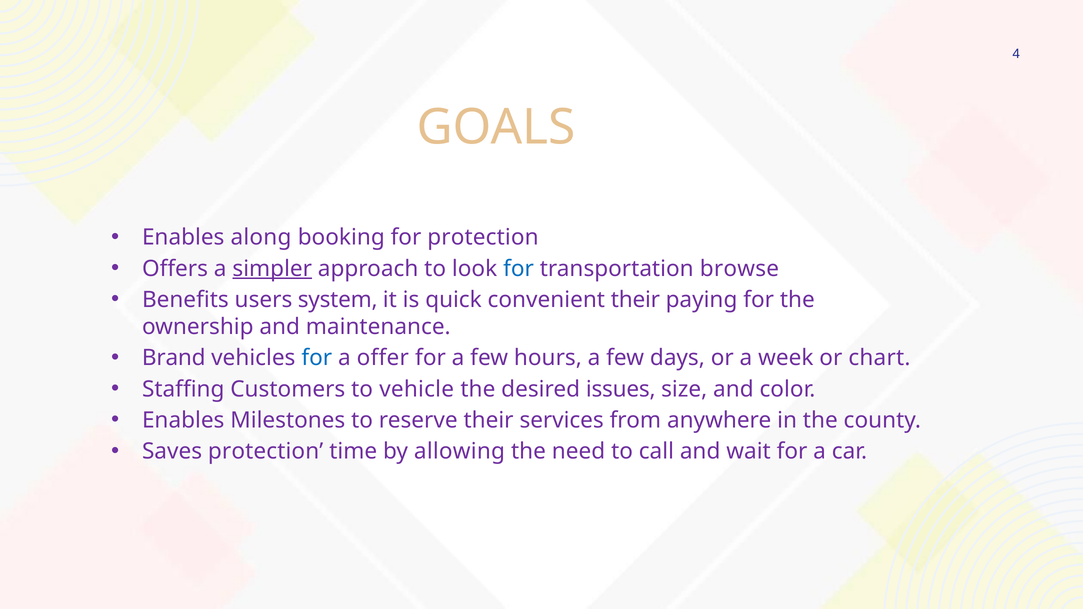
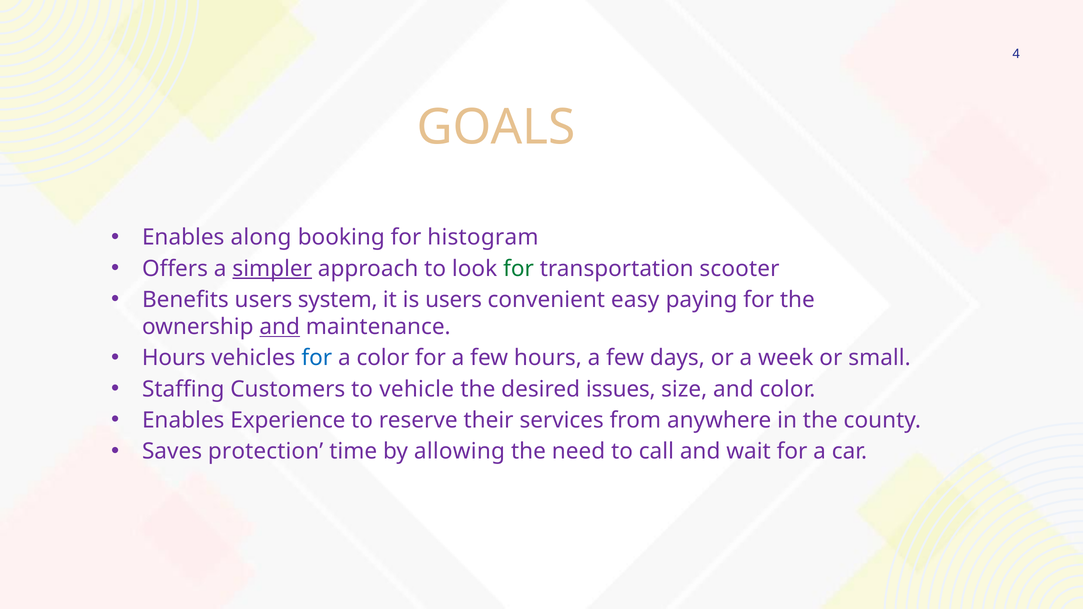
for protection: protection -> histogram
for at (519, 269) colour: blue -> green
browse: browse -> scooter
is quick: quick -> users
convenient their: their -> easy
and at (280, 327) underline: none -> present
Brand at (174, 358): Brand -> Hours
a offer: offer -> color
chart: chart -> small
Milestones: Milestones -> Experience
